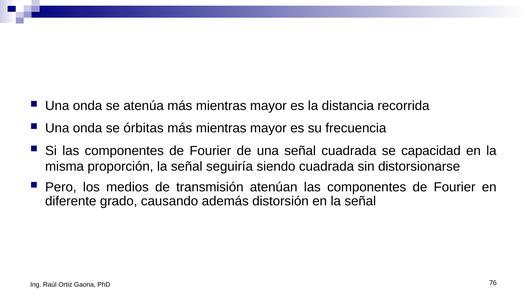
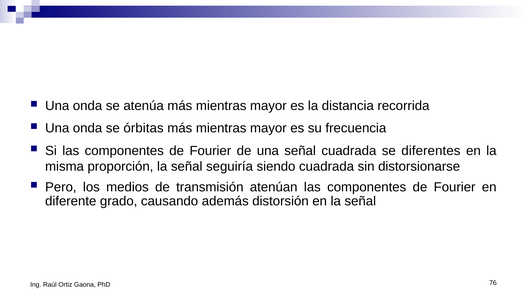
capacidad: capacidad -> diferentes
